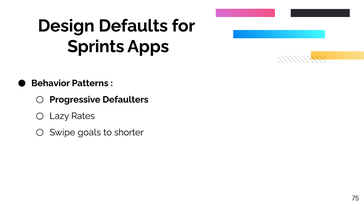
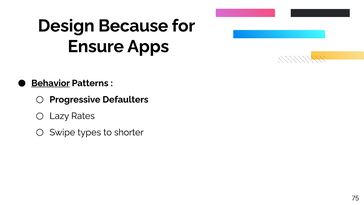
Defaults: Defaults -> Because
Sprints: Sprints -> Ensure
Behavior underline: none -> present
goals: goals -> types
